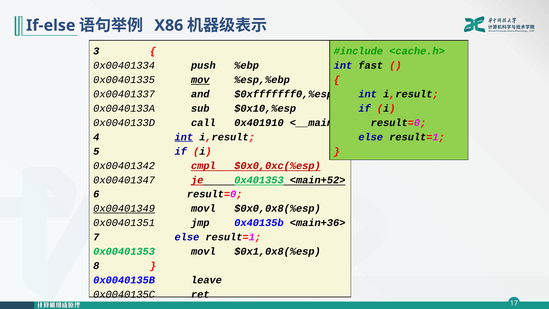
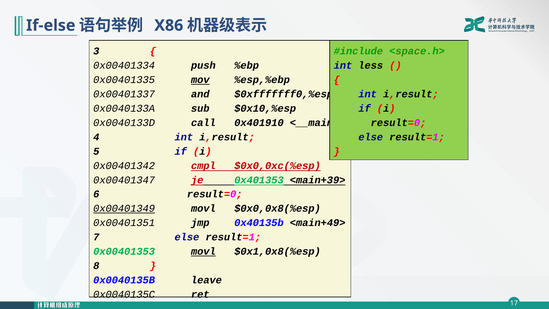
<cache.h>: <cache.h> -> <space.h>
fast: fast -> less
int at (184, 137) underline: present -> none
<main+52>: <main+52> -> <main+39>
<main+36>: <main+36> -> <main+49>
movl at (203, 251) underline: none -> present
